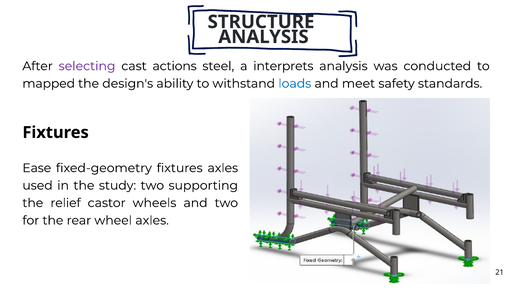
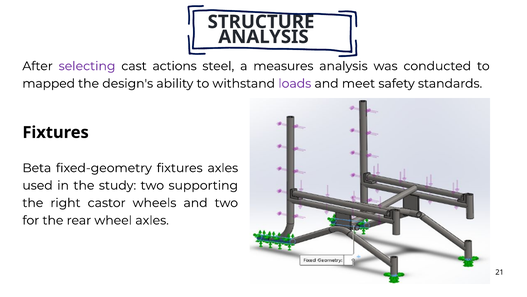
interprets: interprets -> measures
loads colour: blue -> purple
Ease: Ease -> Beta
relief: relief -> right
